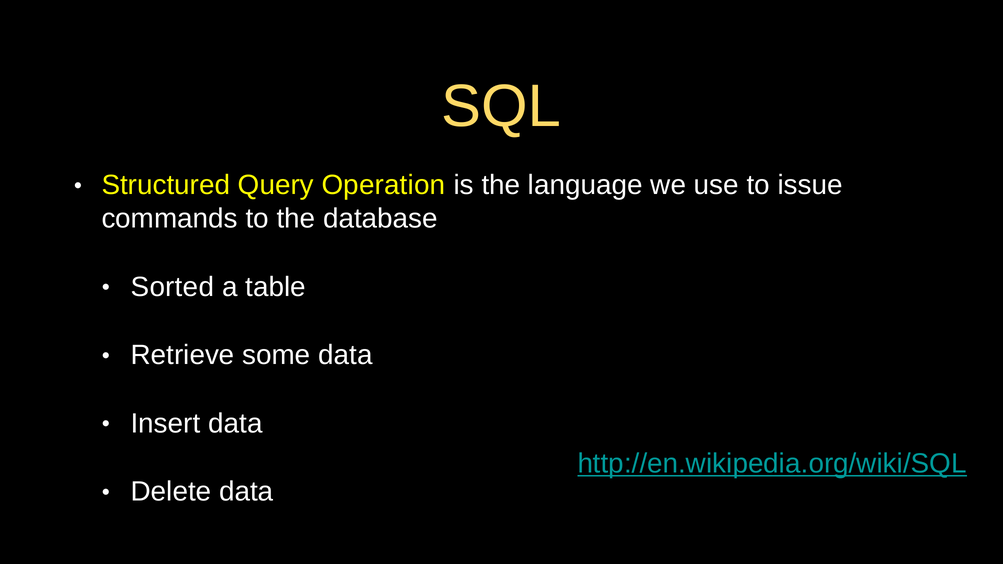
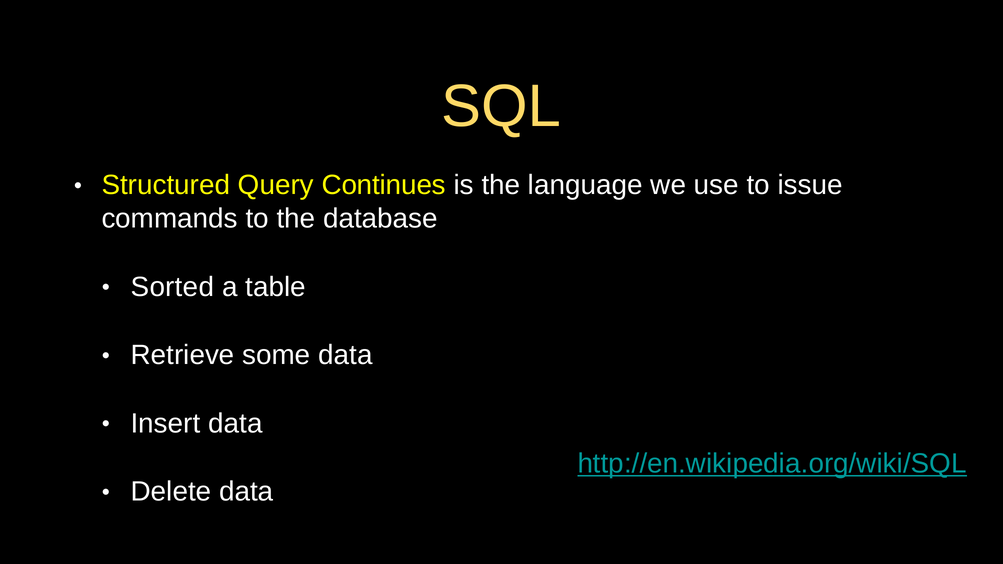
Operation: Operation -> Continues
